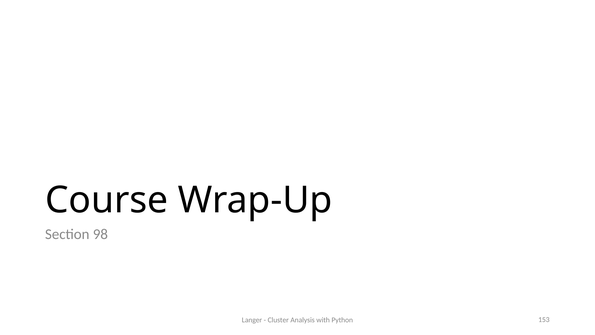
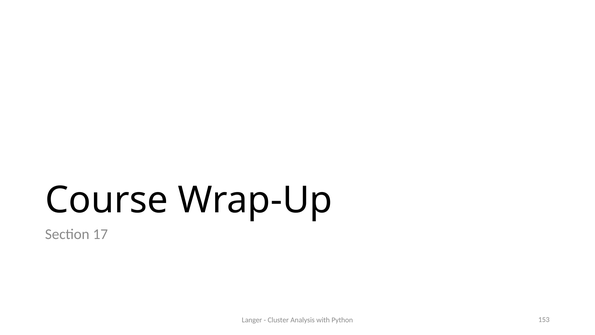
98: 98 -> 17
